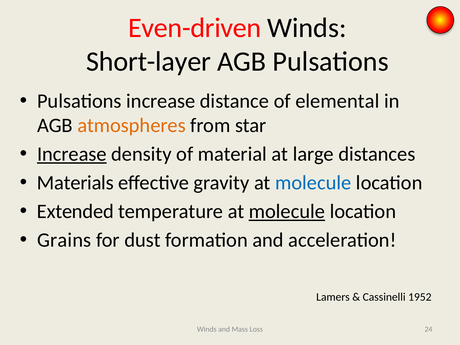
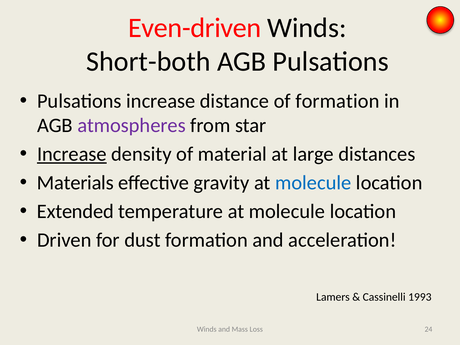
Short-layer: Short-layer -> Short-both
of elemental: elemental -> formation
atmospheres colour: orange -> purple
molecule at (287, 211) underline: present -> none
Grains: Grains -> Driven
1952: 1952 -> 1993
